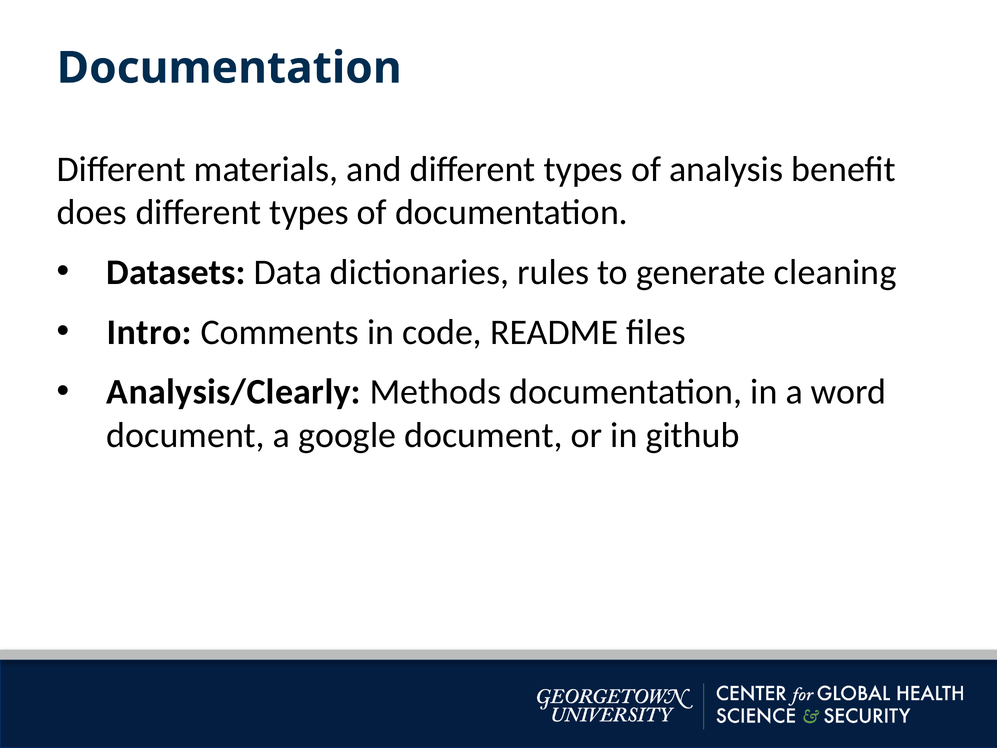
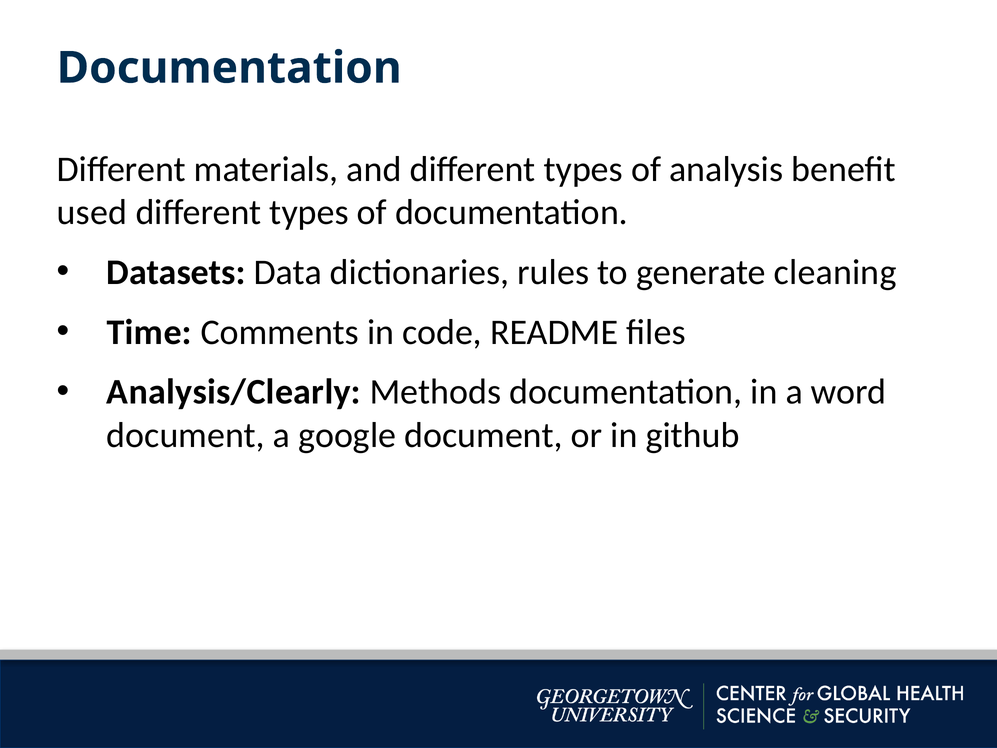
does: does -> used
Intro: Intro -> Time
